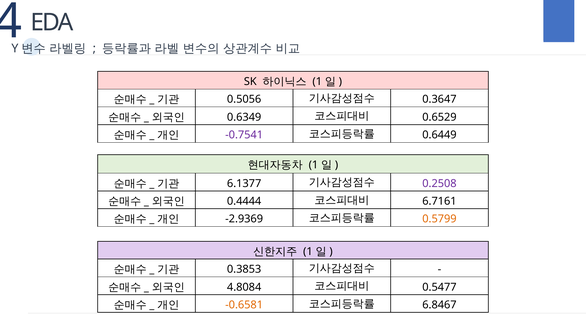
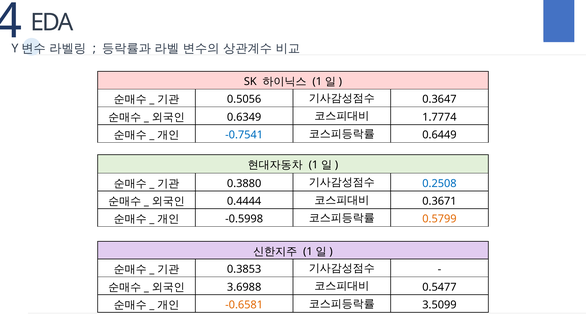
0.6529: 0.6529 -> 1.7774
-0.7541 colour: purple -> blue
6.1377: 6.1377 -> 0.3880
0.2508 colour: purple -> blue
6.7161: 6.7161 -> 0.3671
-2.9369: -2.9369 -> -0.5998
4.8084: 4.8084 -> 3.6988
6.8467: 6.8467 -> 3.5099
